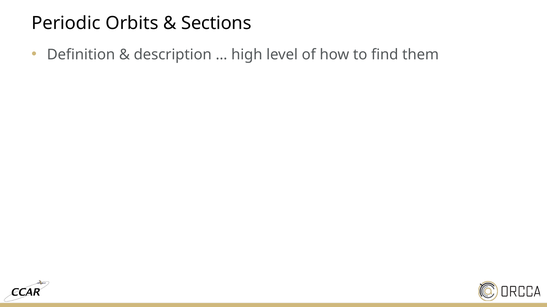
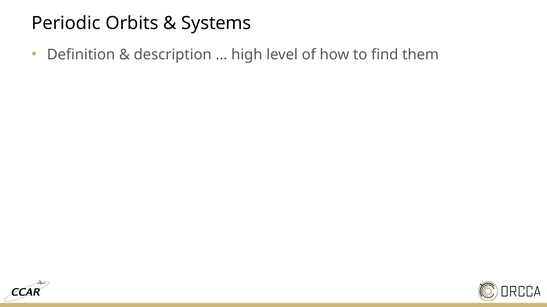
Sections: Sections -> Systems
